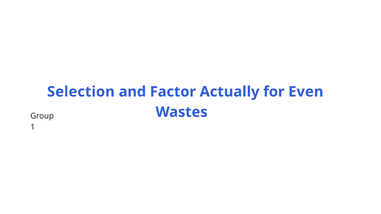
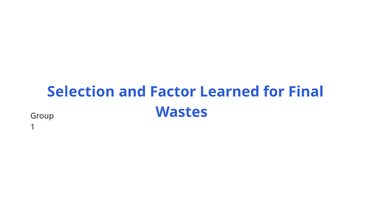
Actually: Actually -> Learned
Even: Even -> Final
